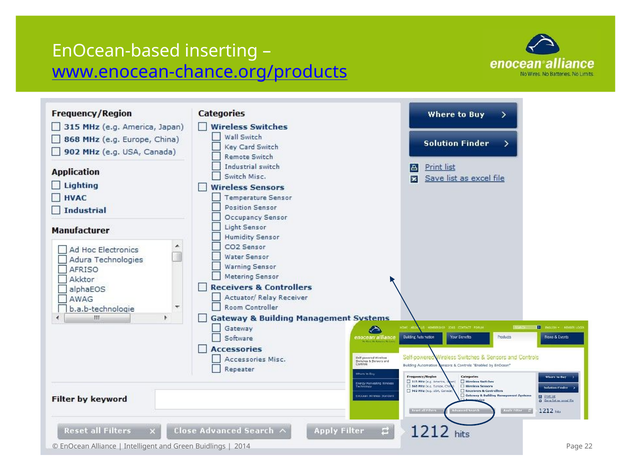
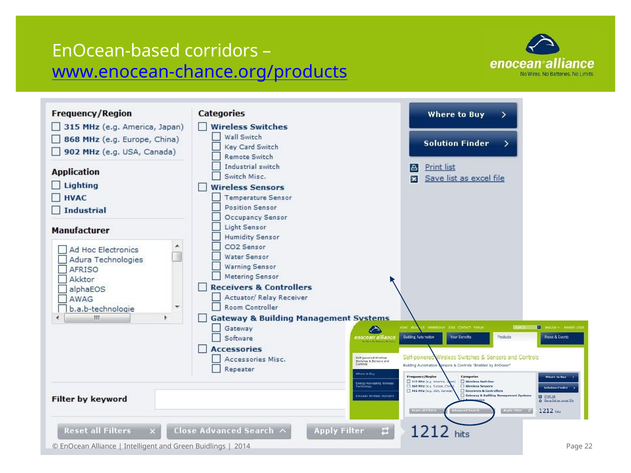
inserting: inserting -> corridors
